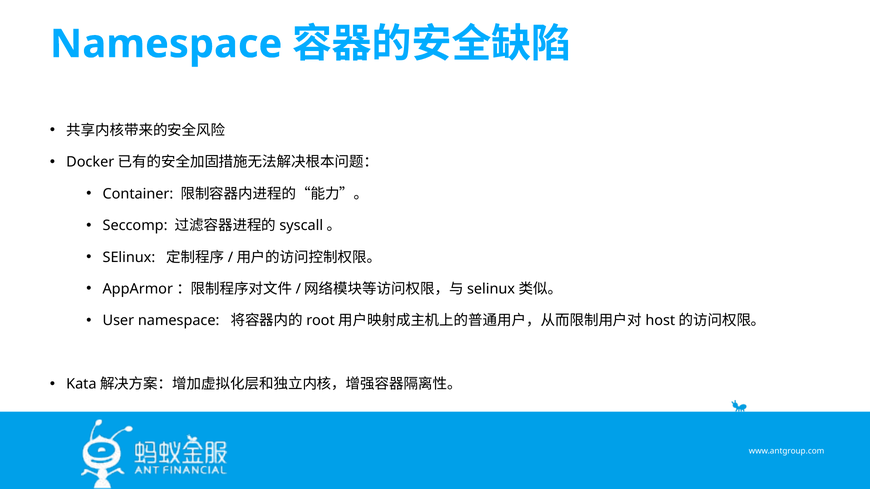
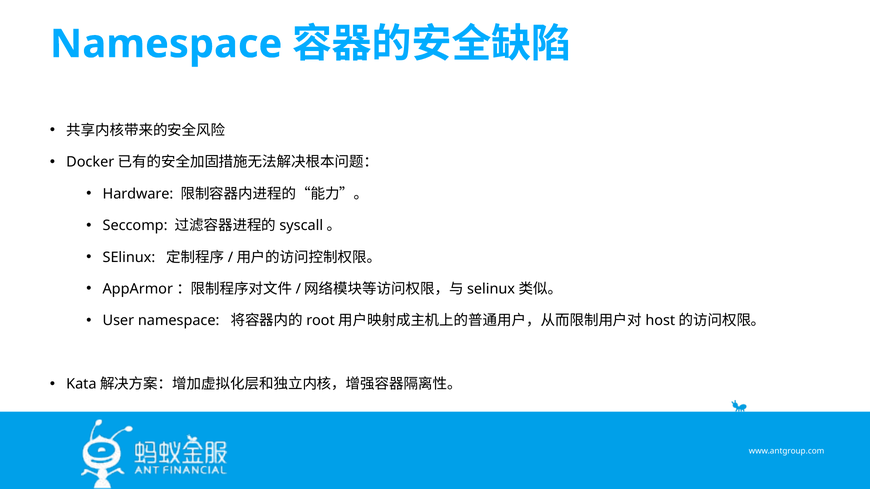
Container: Container -> Hardware
